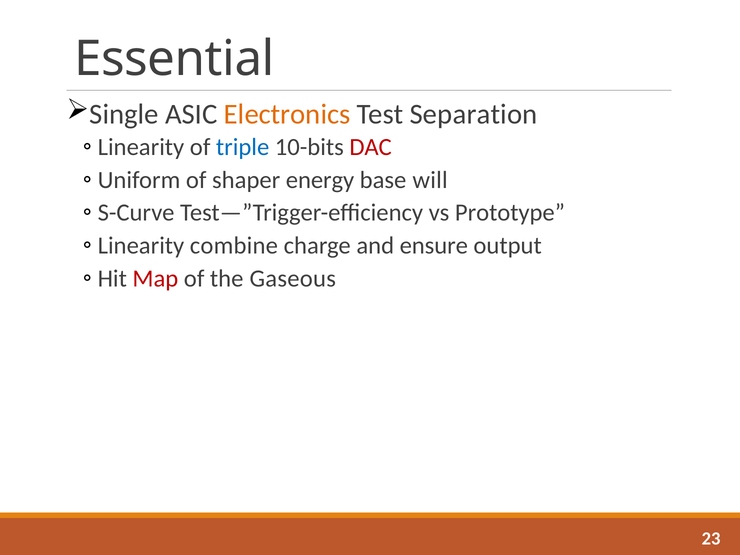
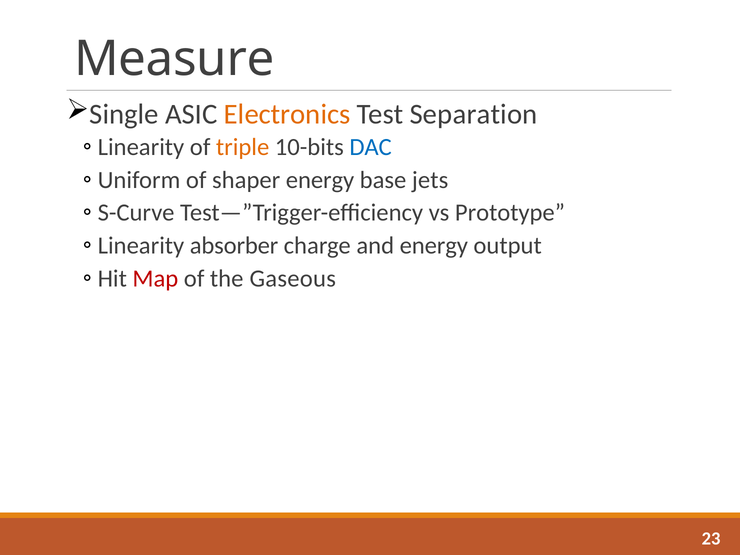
Essential: Essential -> Measure
triple colour: blue -> orange
DAC colour: red -> blue
will: will -> jets
combine: combine -> absorber
and ensure: ensure -> energy
